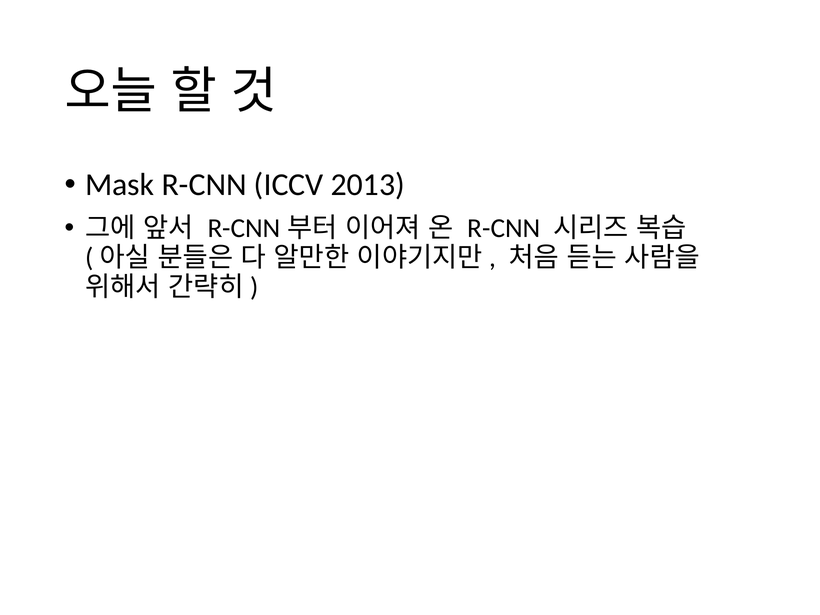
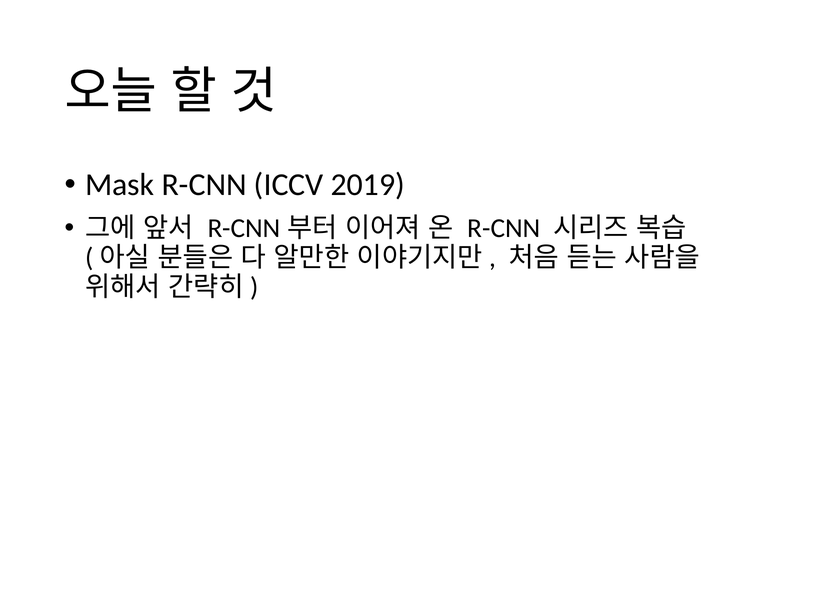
2013: 2013 -> 2019
